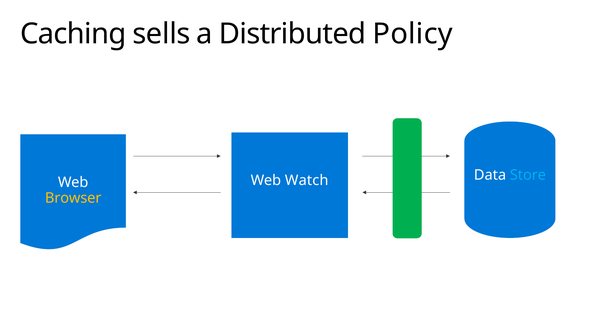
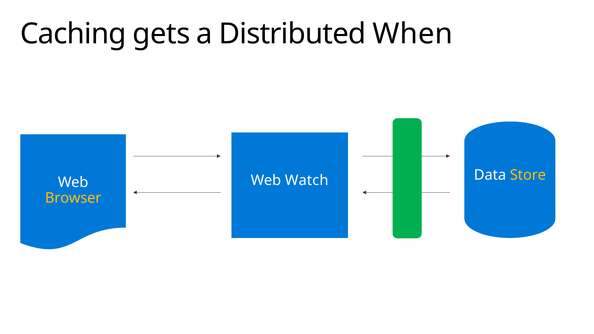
sells: sells -> gets
Policy: Policy -> When
Store colour: light blue -> yellow
